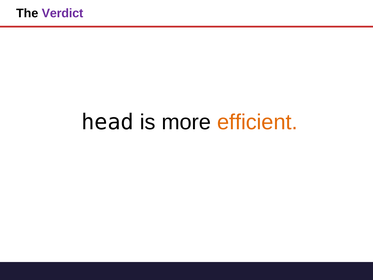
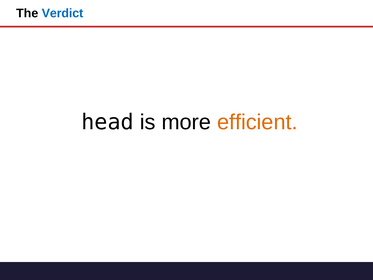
Verdict colour: purple -> blue
